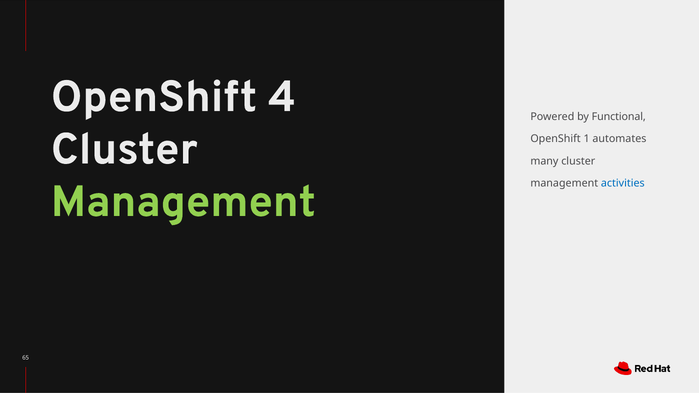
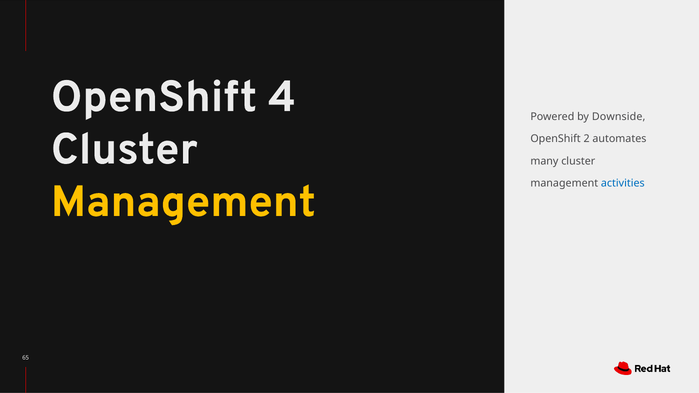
Functional: Functional -> Downside
1: 1 -> 2
Management at (183, 202) colour: light green -> yellow
